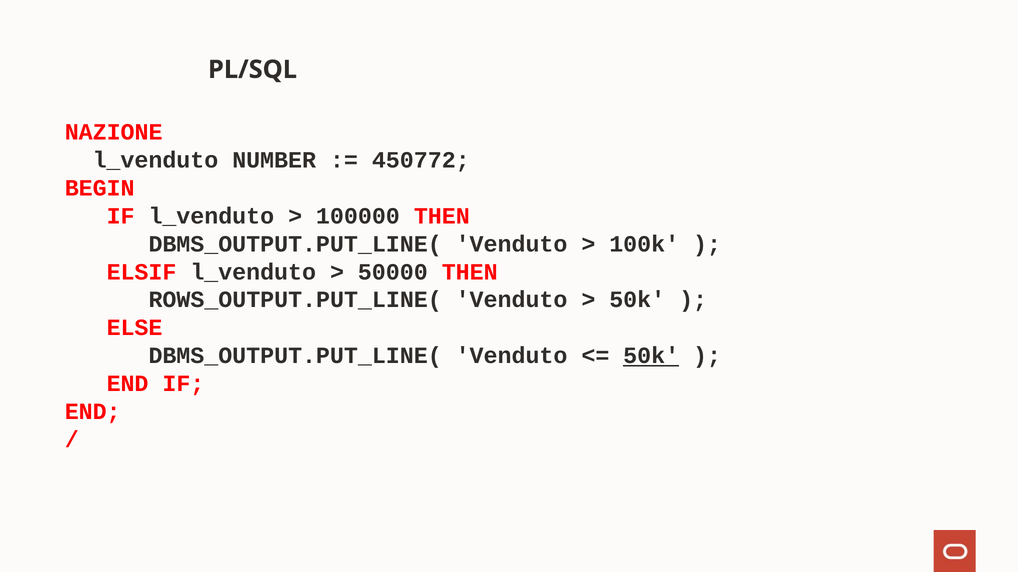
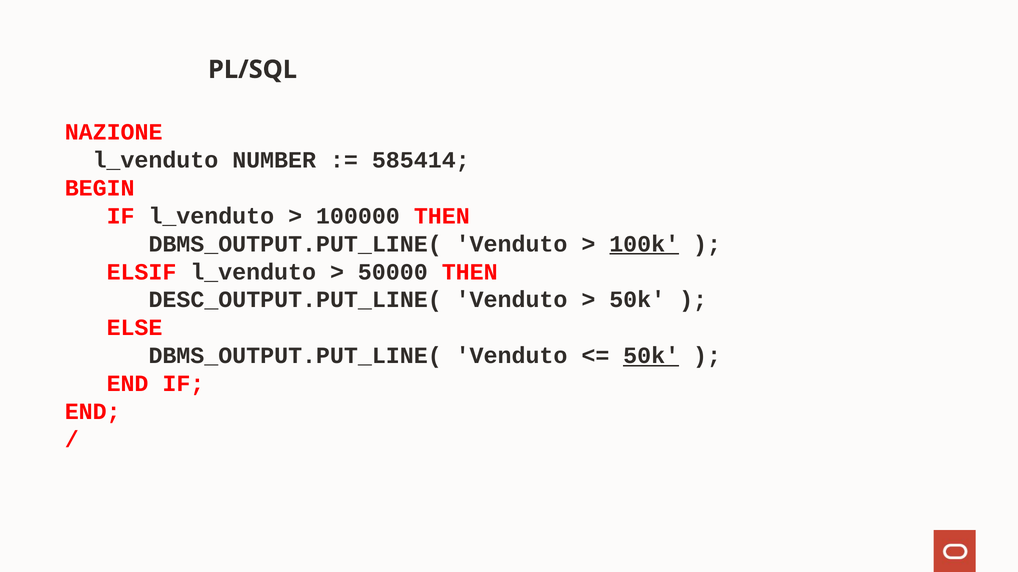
450772: 450772 -> 585414
100k underline: none -> present
ROWS_OUTPUT.PUT_LINE(: ROWS_OUTPUT.PUT_LINE( -> DESC_OUTPUT.PUT_LINE(
